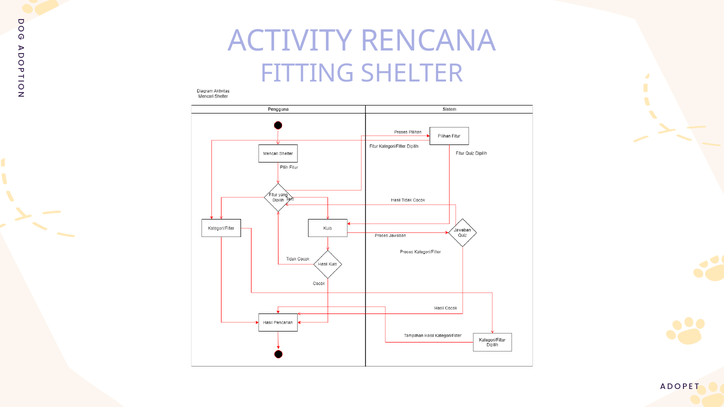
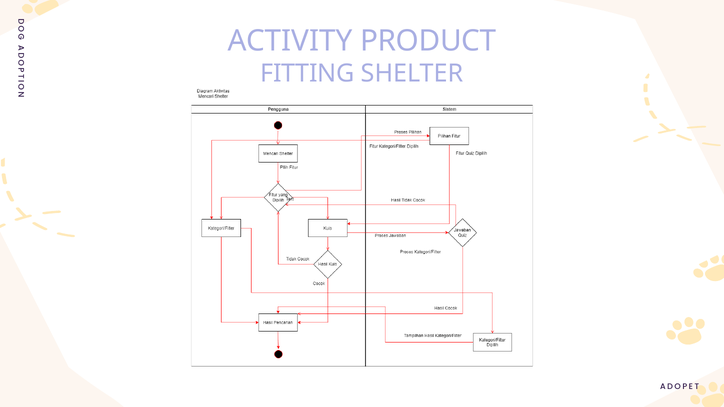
RENCANA: RENCANA -> PRODUCT
